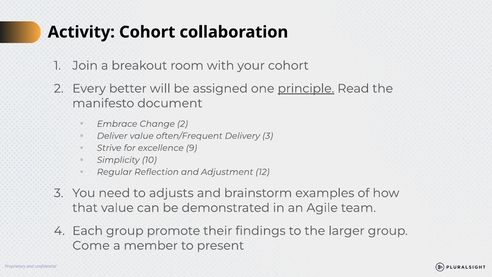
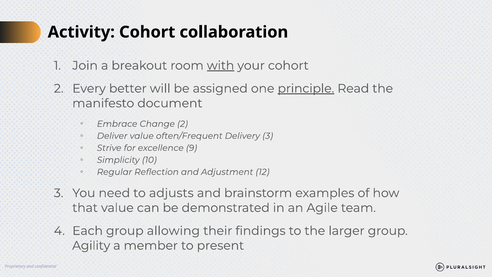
with underline: none -> present
promote: promote -> allowing
Come: Come -> Agility
